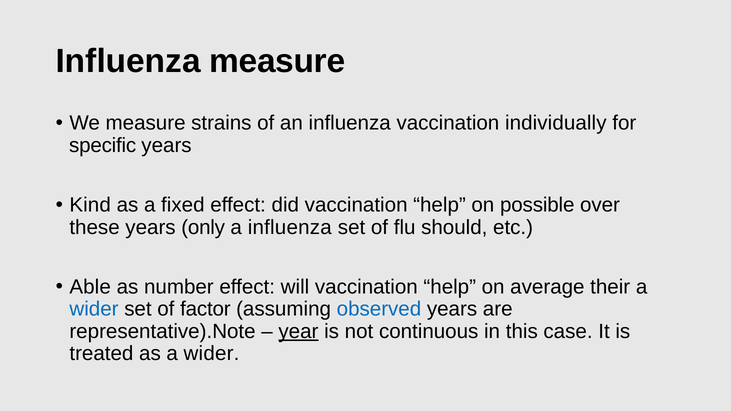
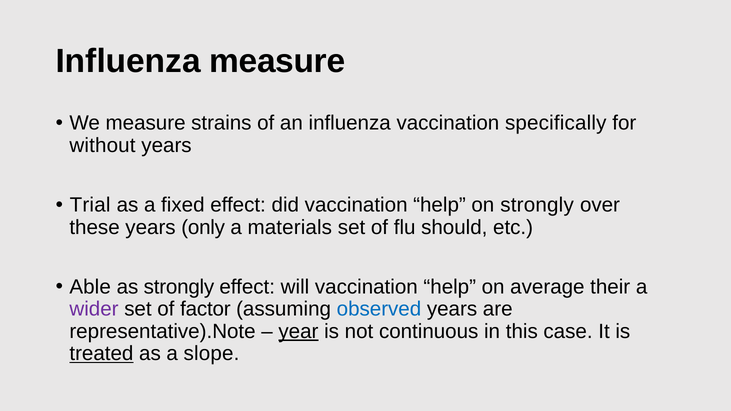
individually: individually -> specifically
specific: specific -> without
Kind: Kind -> Trial
on possible: possible -> strongly
a influenza: influenza -> materials
as number: number -> strongly
wider at (94, 309) colour: blue -> purple
treated underline: none -> present
as a wider: wider -> slope
